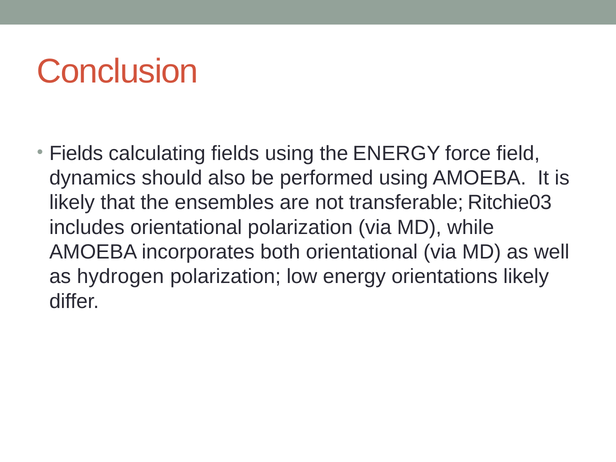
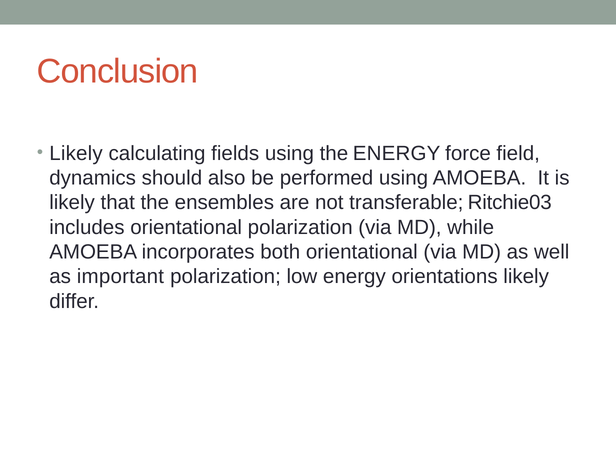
Fields at (76, 153): Fields -> Likely
hydrogen: hydrogen -> important
